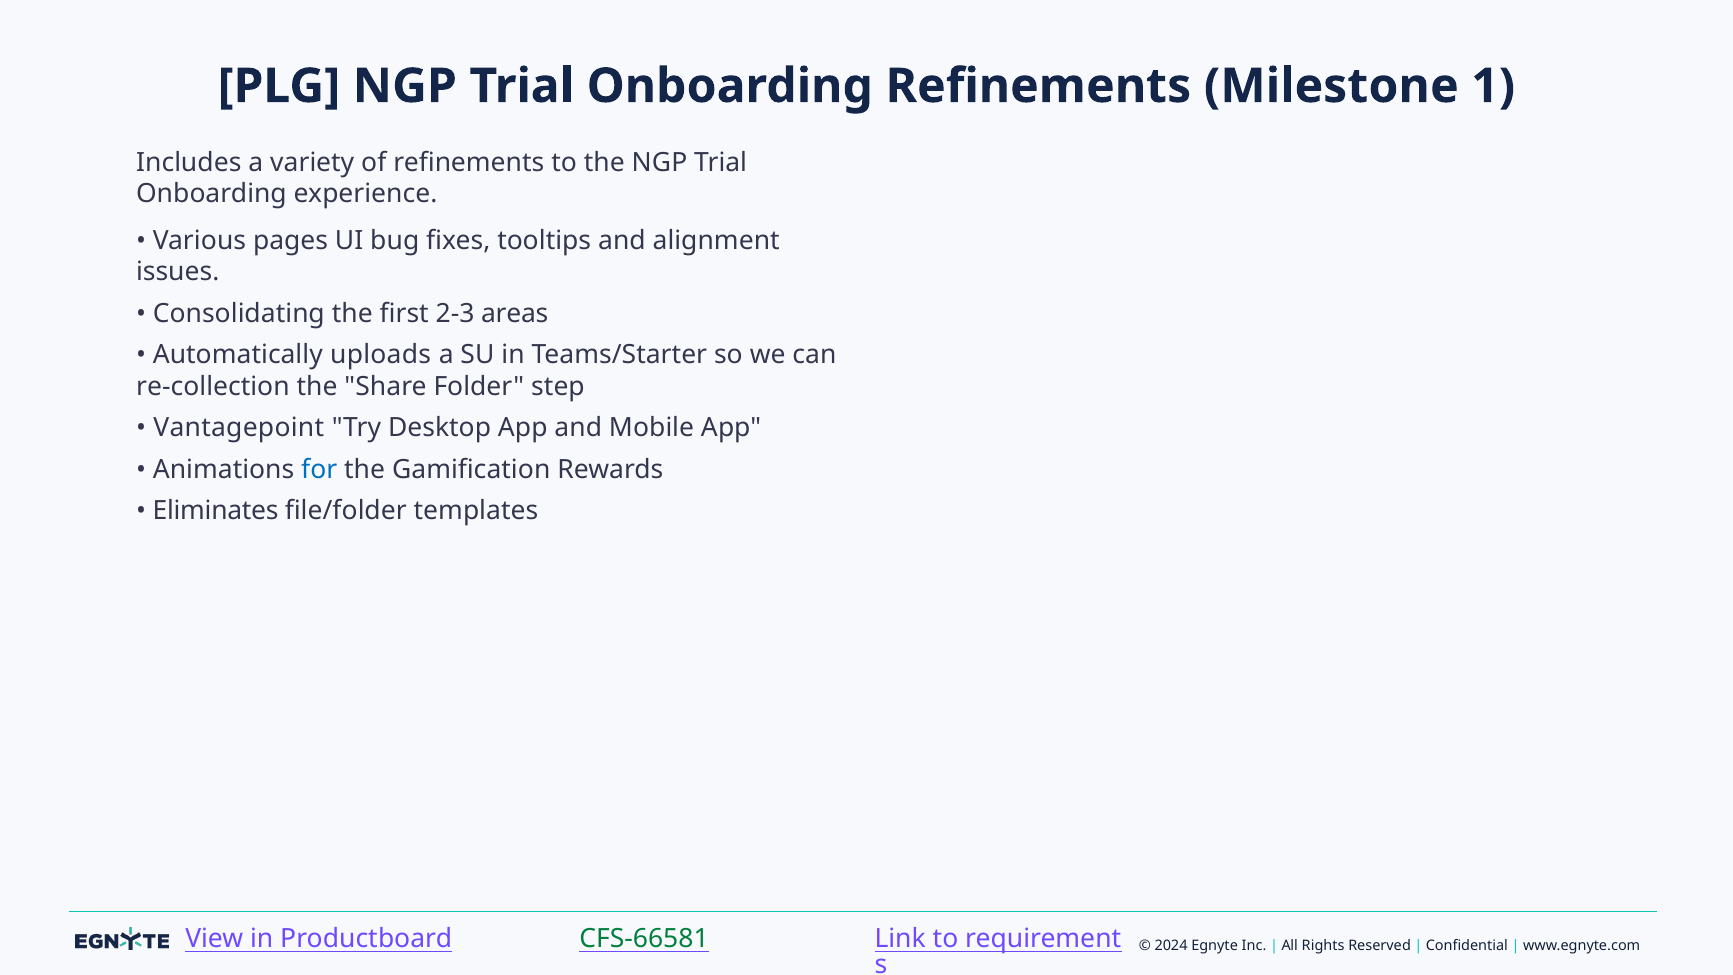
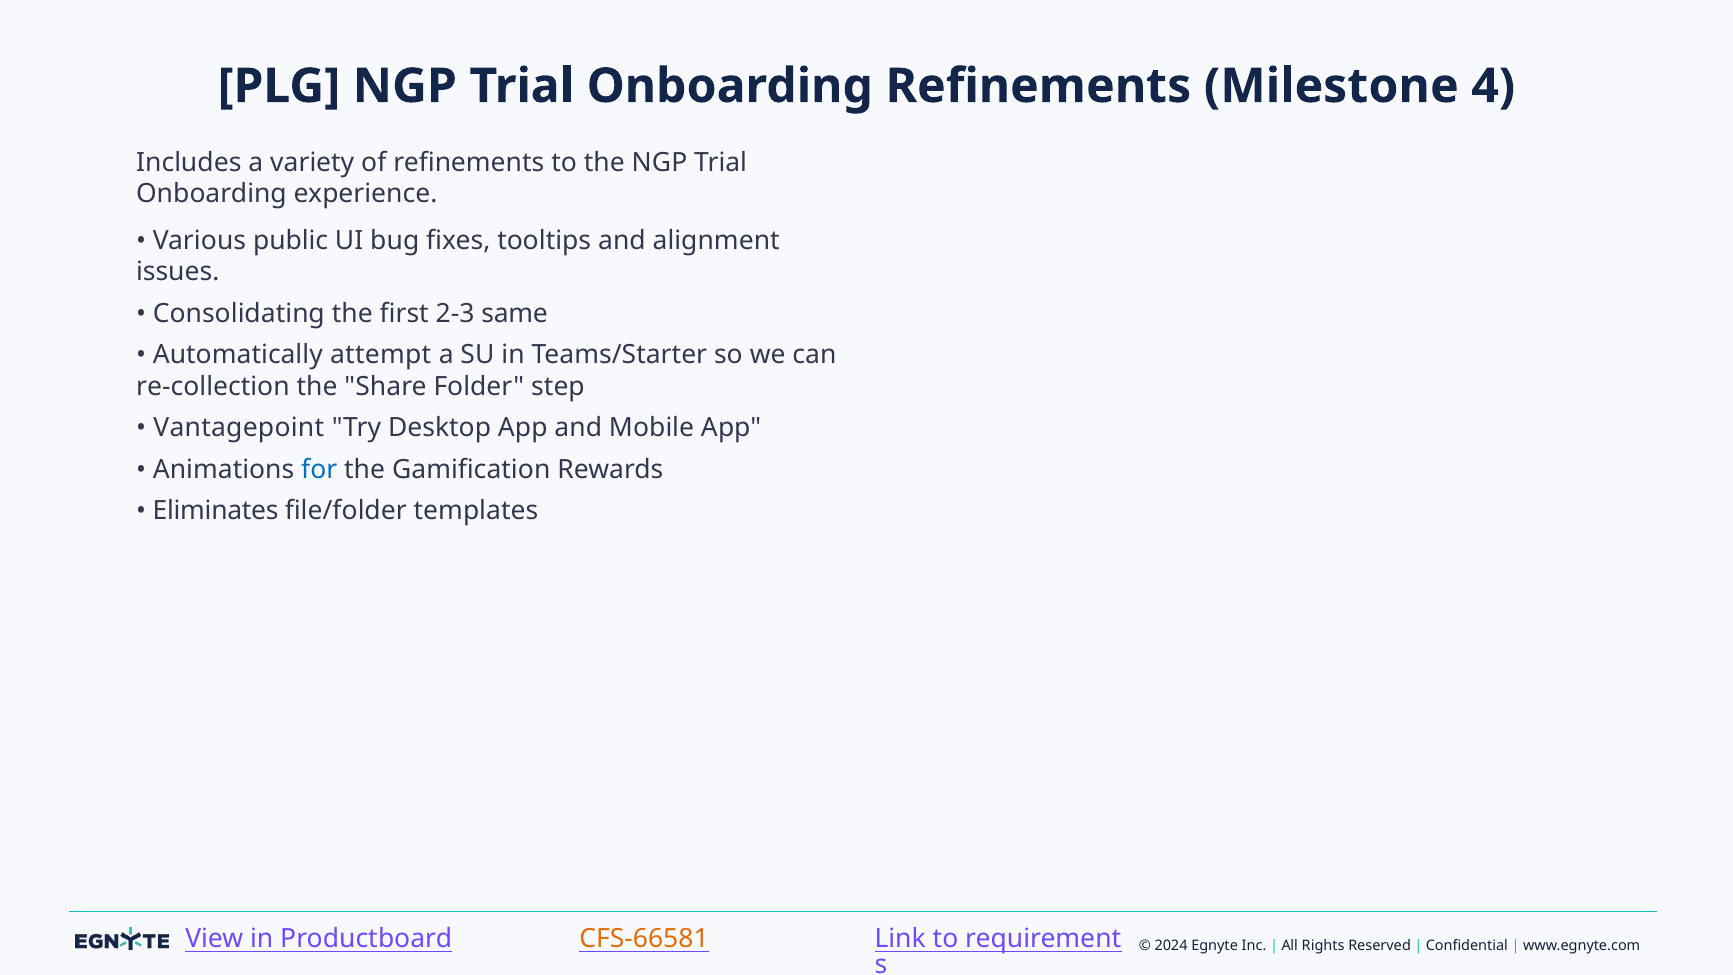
1: 1 -> 4
pages: pages -> public
areas: areas -> same
uploads: uploads -> attempt
CFS-66581 colour: green -> orange
